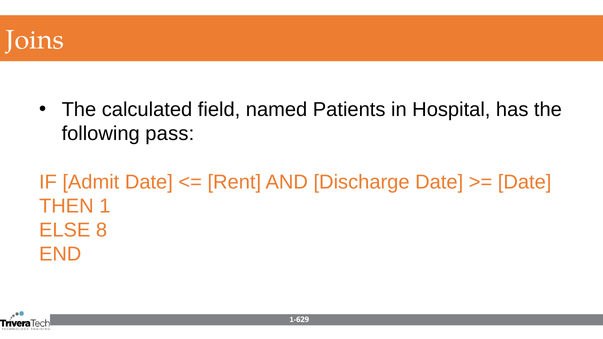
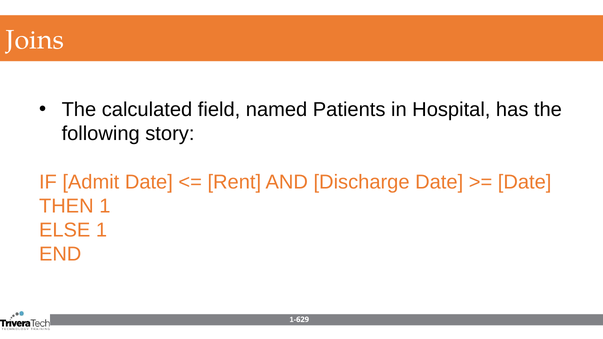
pass: pass -> story
ELSE 8: 8 -> 1
